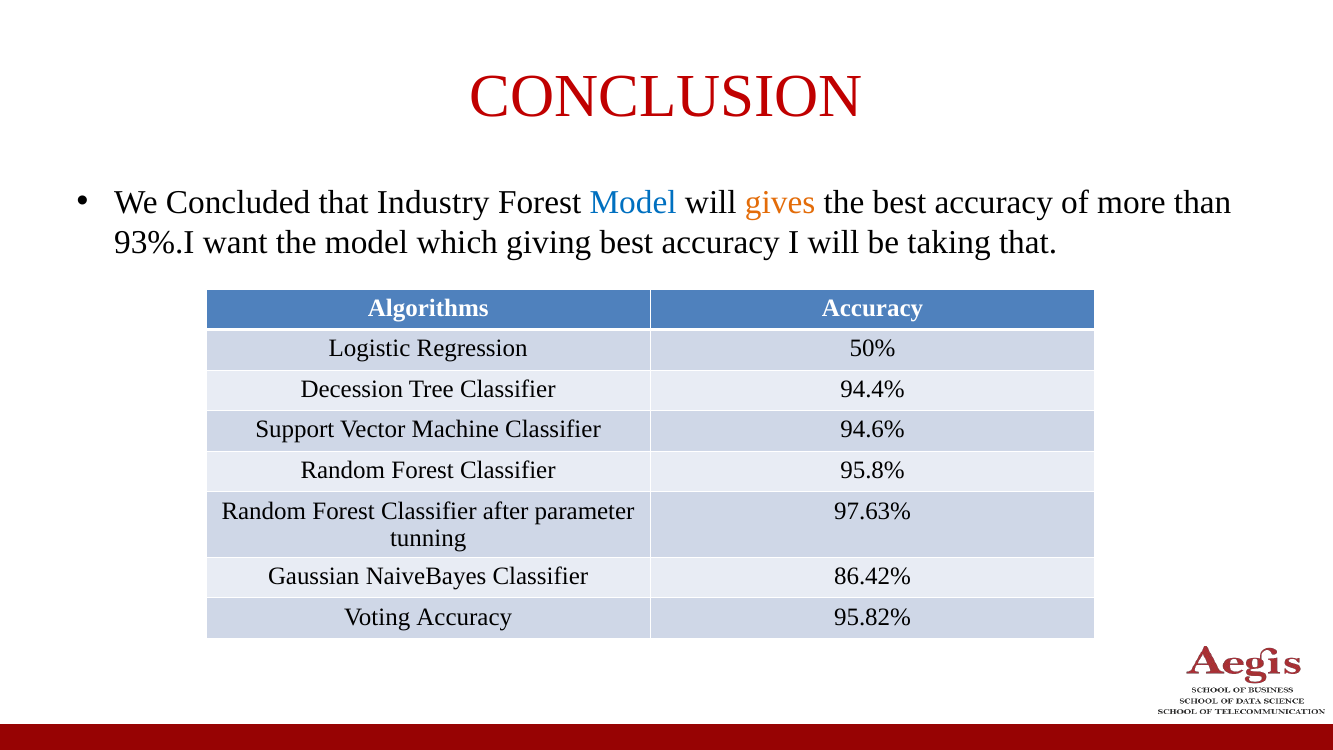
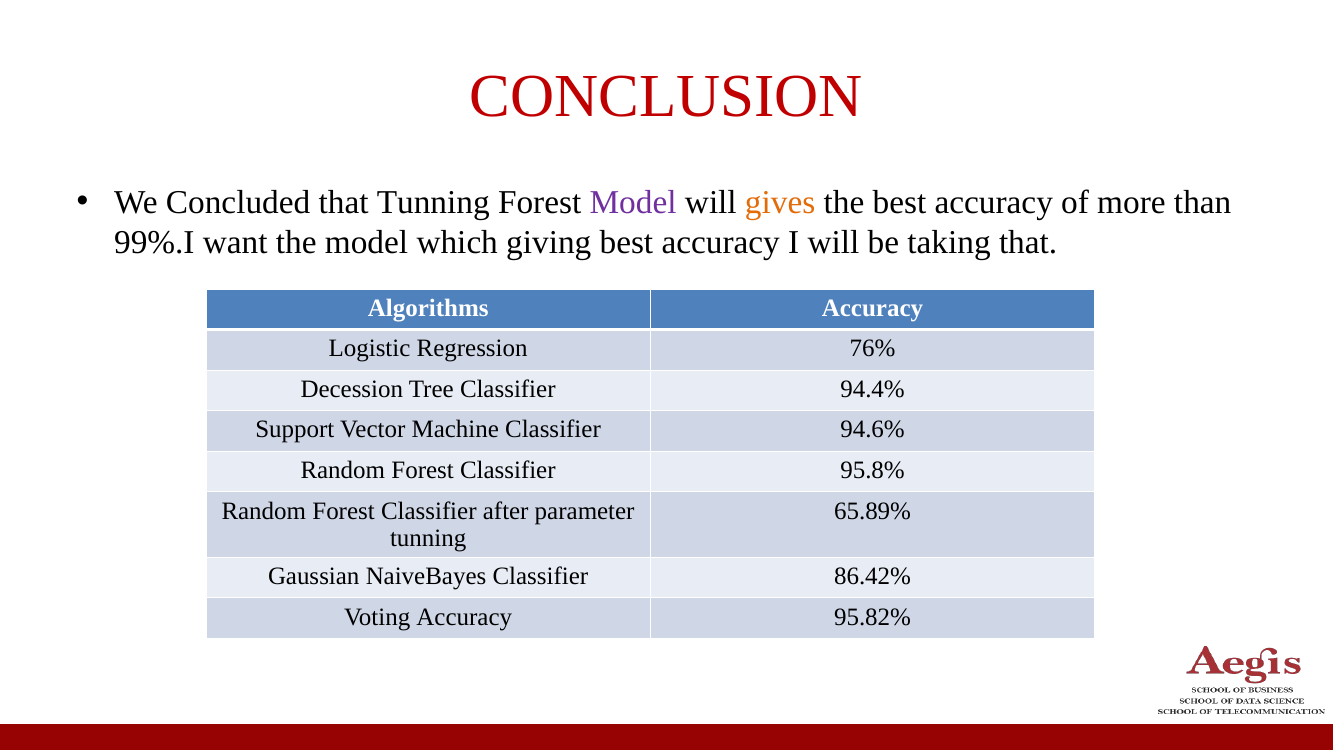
that Industry: Industry -> Tunning
Model at (633, 202) colour: blue -> purple
93%.I: 93%.I -> 99%.I
50%: 50% -> 76%
97.63%: 97.63% -> 65.89%
